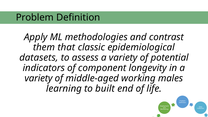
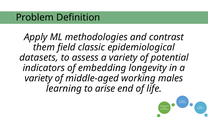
that: that -> field
component: component -> embedding
built: built -> arise
